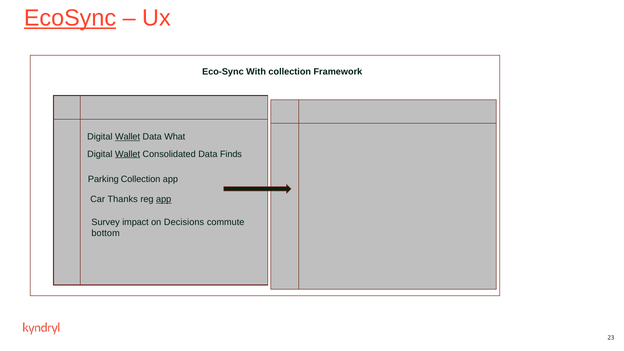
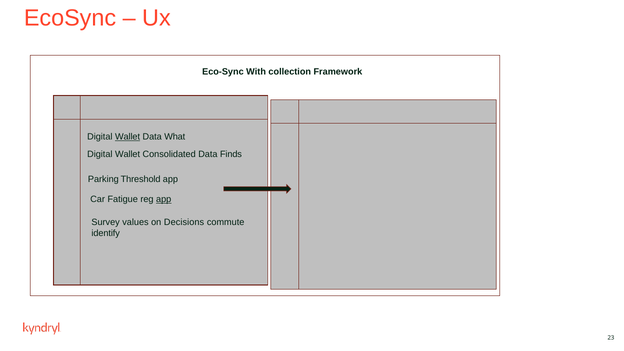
EcoSync underline: present -> none
Wallet at (128, 154) underline: present -> none
Parking Collection: Collection -> Threshold
Thanks: Thanks -> Fatigue
impact: impact -> values
bottom: bottom -> identify
